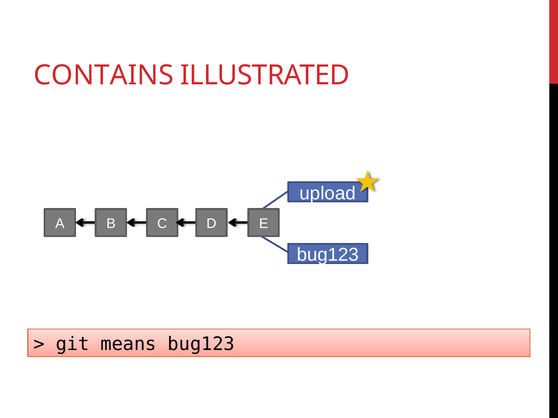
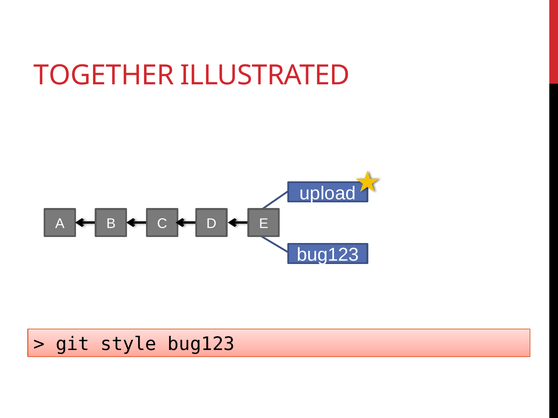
CONTAINS: CONTAINS -> TOGETHER
means: means -> style
